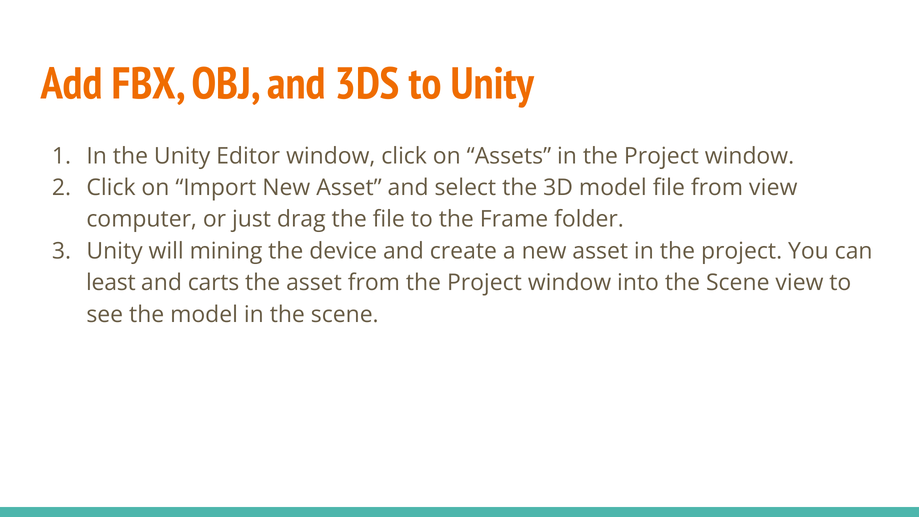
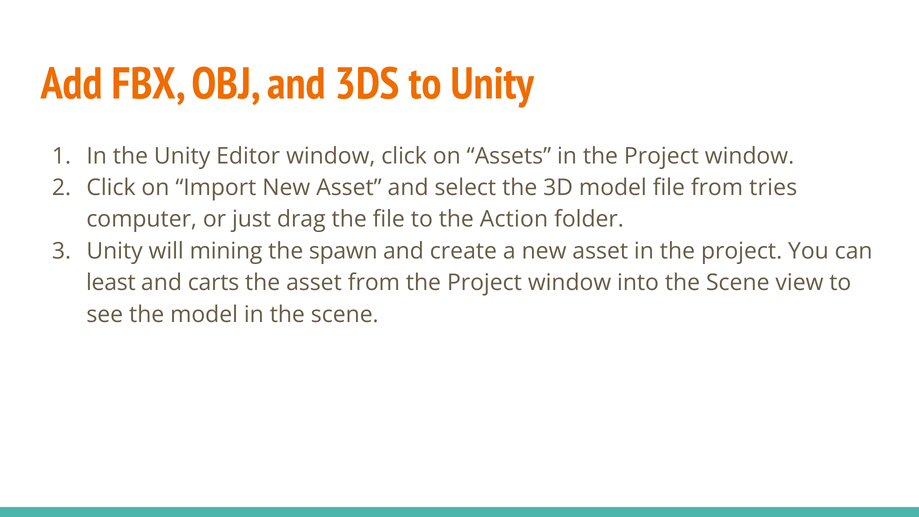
from view: view -> tries
Frame: Frame -> Action
device: device -> spawn
